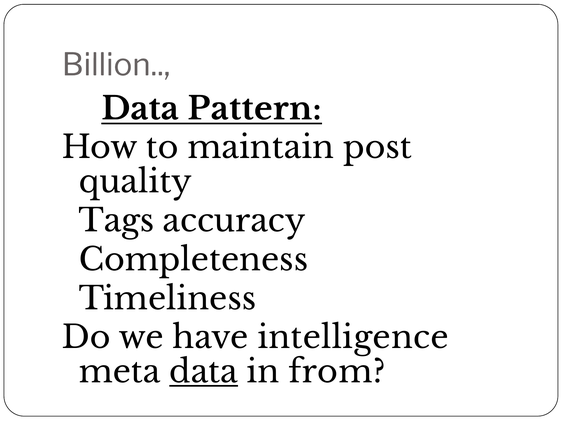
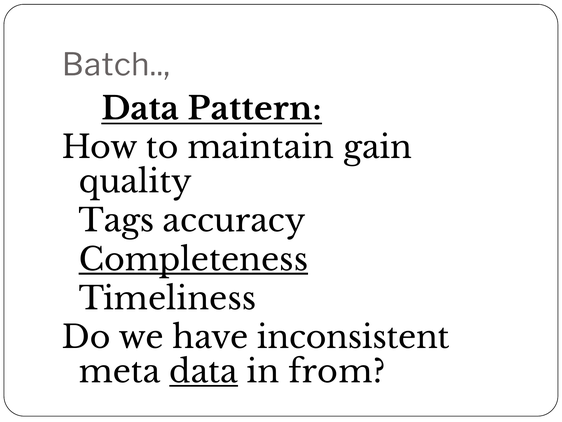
Billion: Billion -> Batch
post: post -> gain
Completeness underline: none -> present
intelligence: intelligence -> inconsistent
